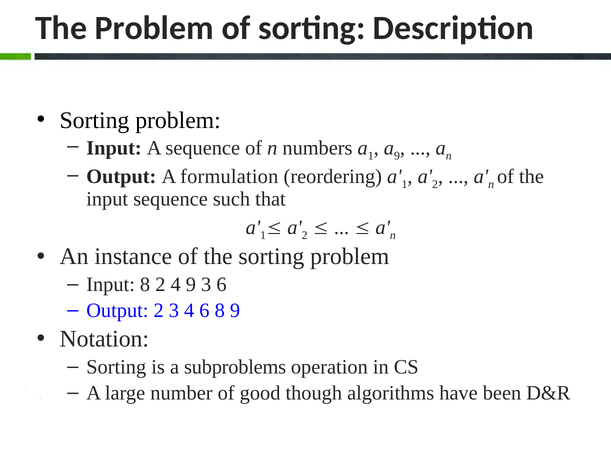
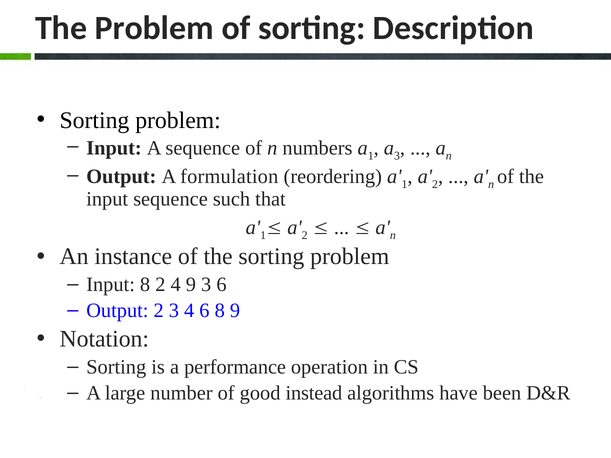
a 9: 9 -> 3
subproblems: subproblems -> performance
though: though -> instead
